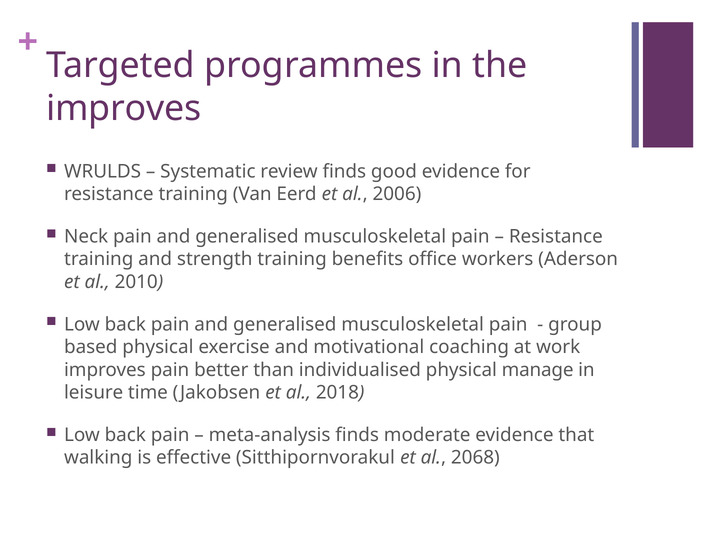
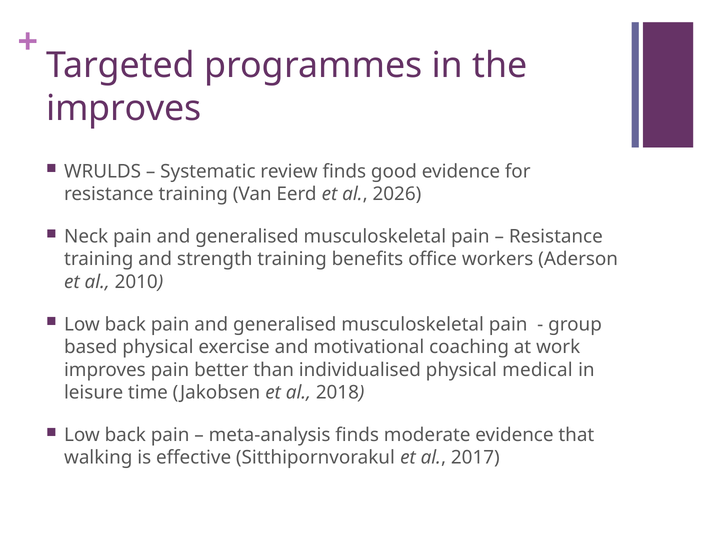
2006: 2006 -> 2026
manage: manage -> medical
2068: 2068 -> 2017
